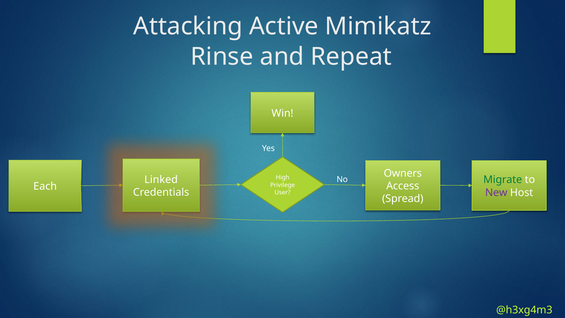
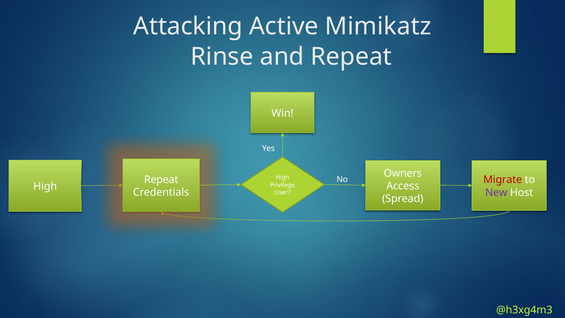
Linked at (161, 179): Linked -> Repeat
Migrate colour: green -> red
Each at (45, 186): Each -> High
